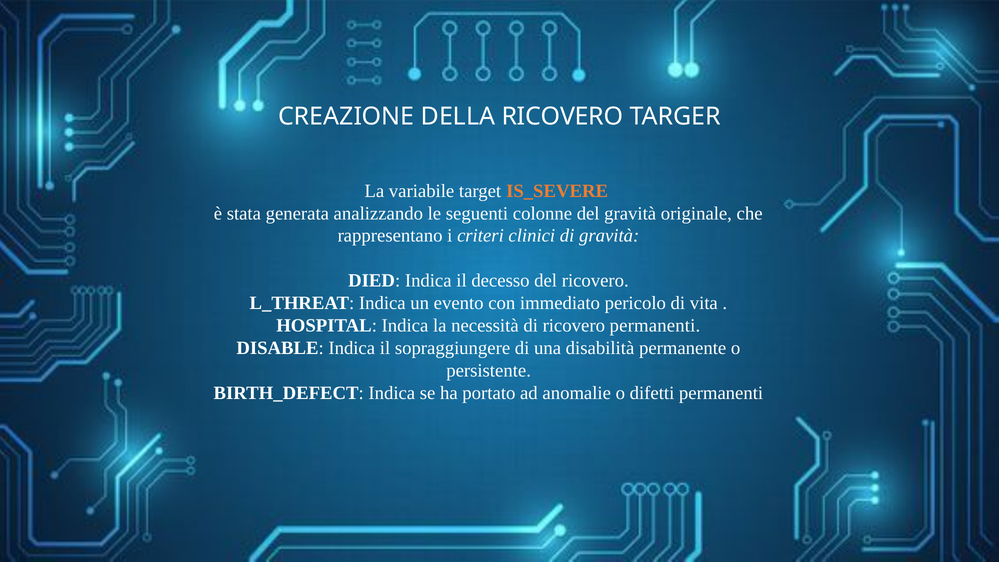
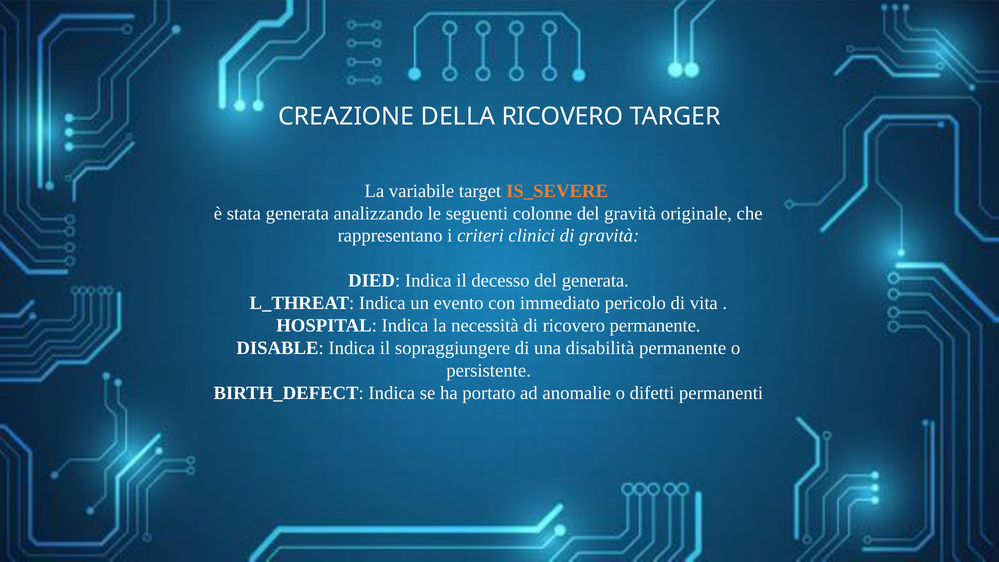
del ricovero: ricovero -> generata
ricovero permanenti: permanenti -> permanente
